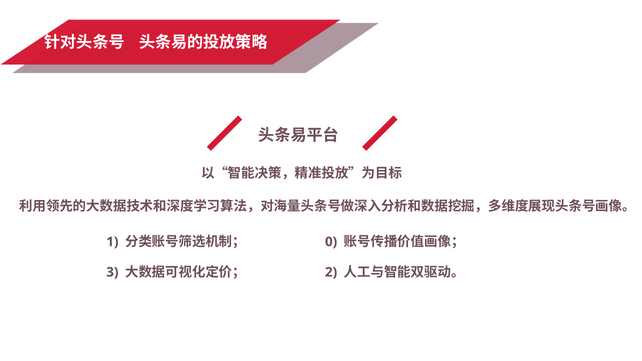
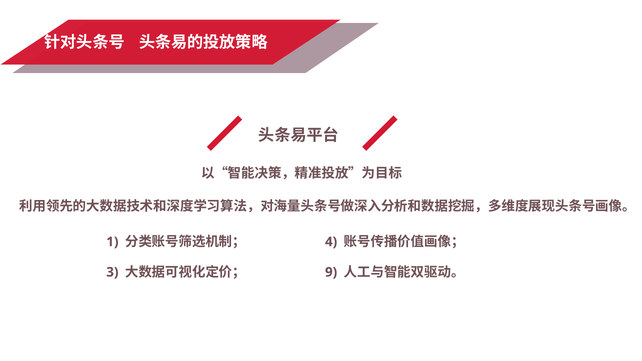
0: 0 -> 4
2: 2 -> 9
